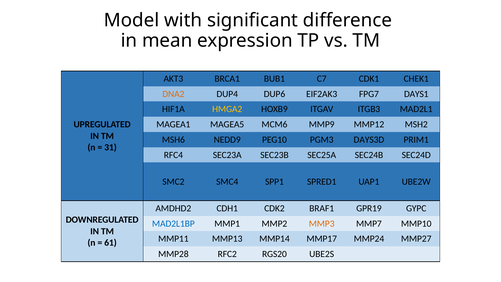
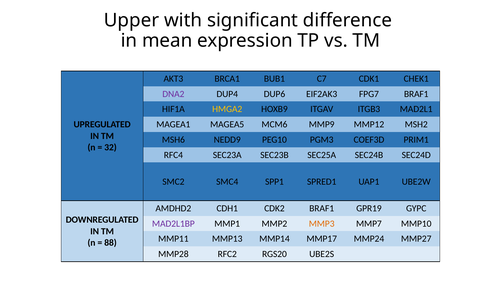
Model: Model -> Upper
DNA2 colour: orange -> purple
FPG7 DAYS1: DAYS1 -> BRAF1
DAYS3D: DAYS3D -> COEF3D
31: 31 -> 32
MAD2L1BP colour: blue -> purple
61: 61 -> 88
